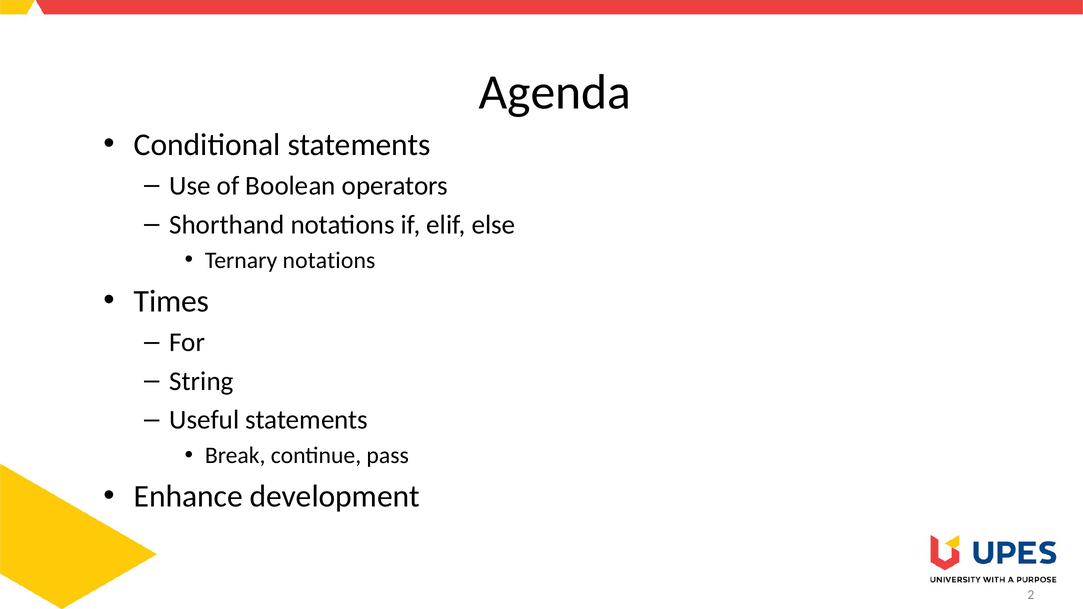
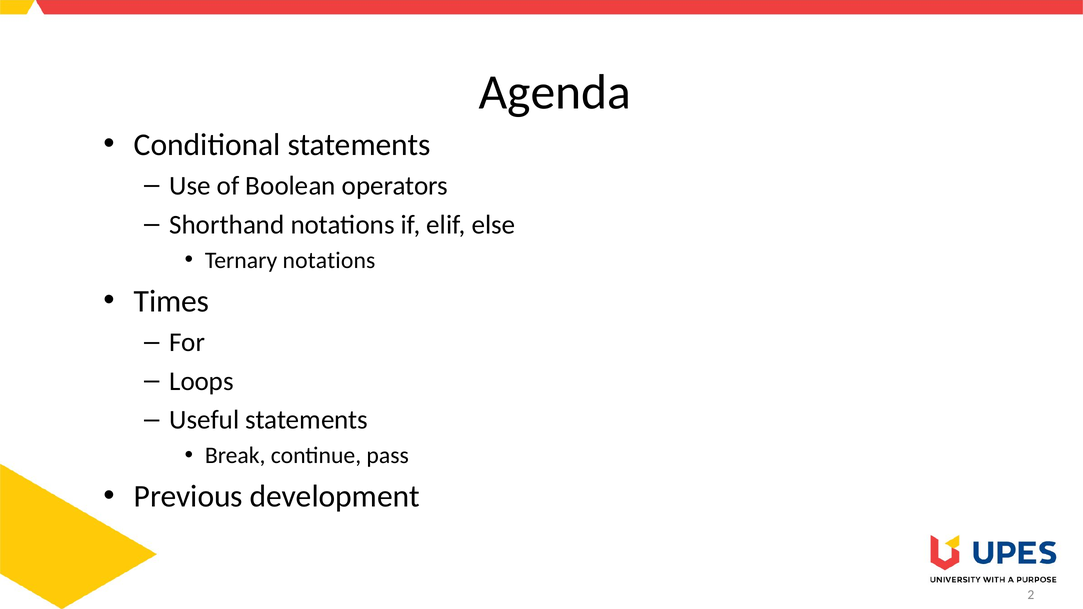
String: String -> Loops
Enhance: Enhance -> Previous
